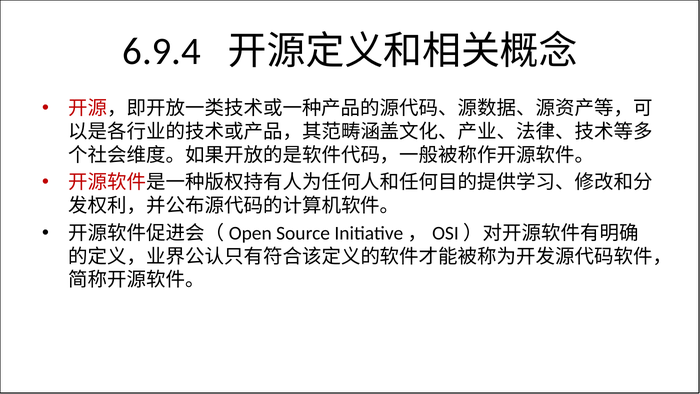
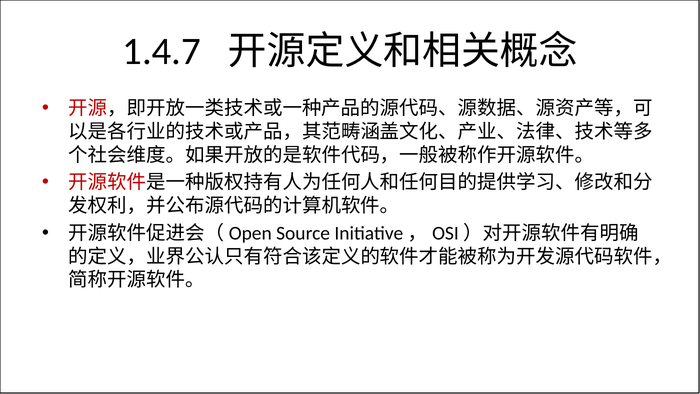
6.9.4: 6.9.4 -> 1.4.7
